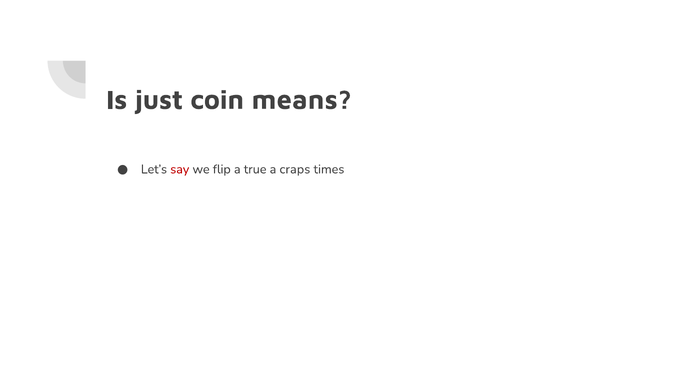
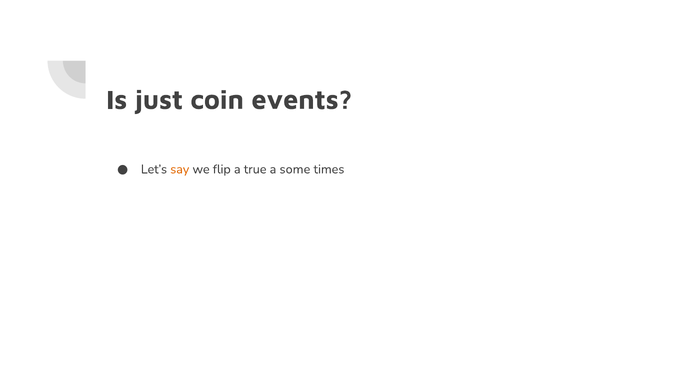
means: means -> events
say colour: red -> orange
craps: craps -> some
